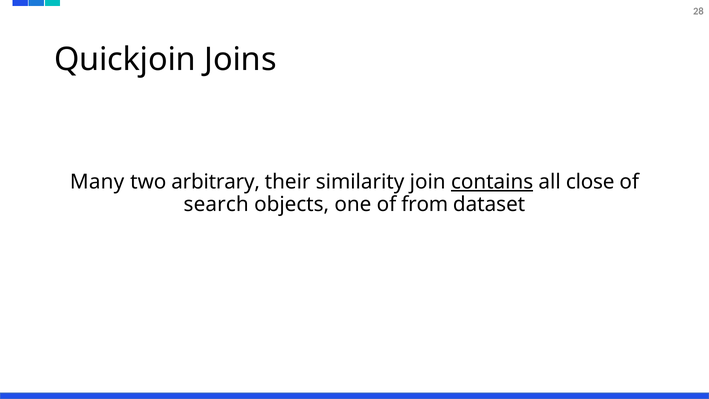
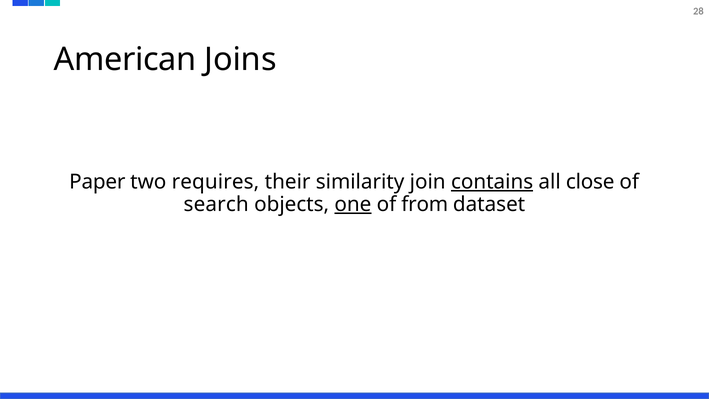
Quickjoin: Quickjoin -> American
Many: Many -> Paper
arbitrary: arbitrary -> requires
one underline: none -> present
